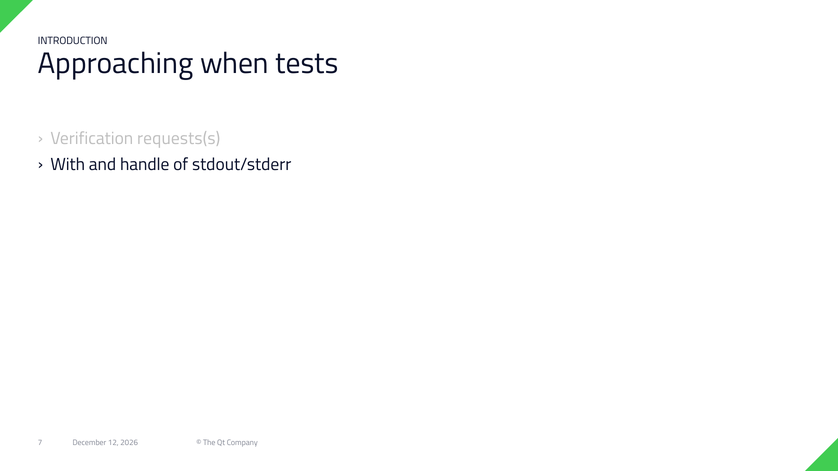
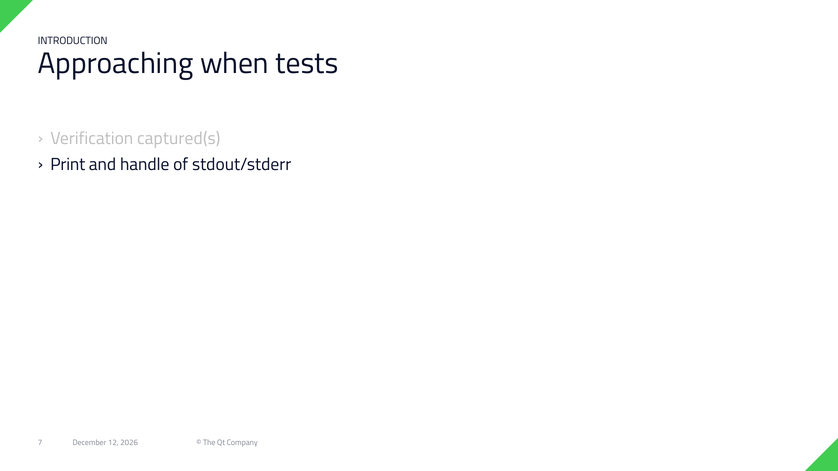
requests(s: requests(s -> captured(s
With: With -> Print
